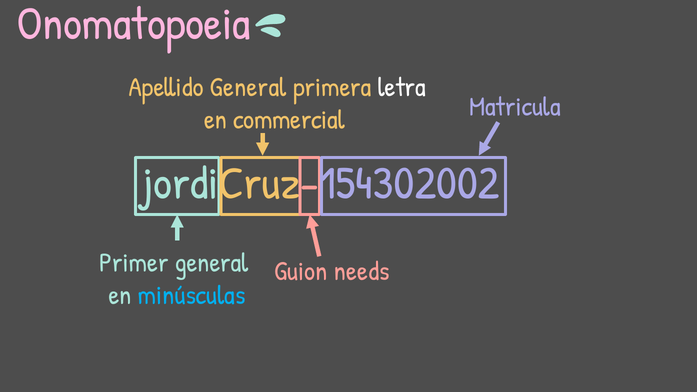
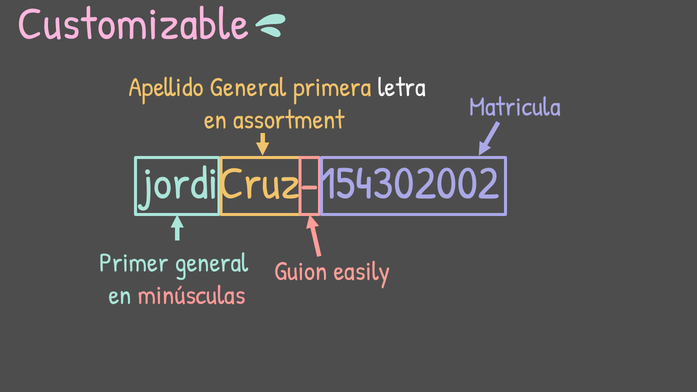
Onomatopoeia: Onomatopoeia -> Customizable
commercial: commercial -> assortment
needs: needs -> easily
minúsculas colour: light blue -> pink
